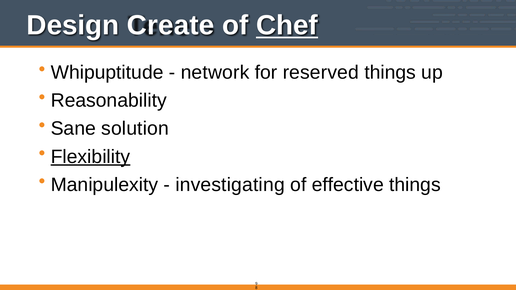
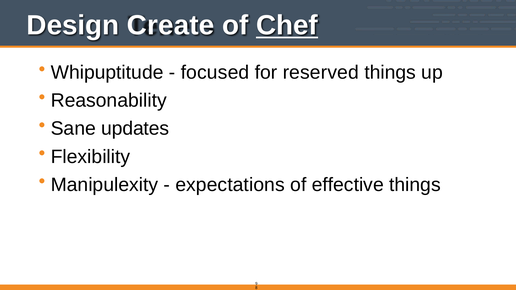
network: network -> focused
solution: solution -> updates
Flexibility underline: present -> none
investigating: investigating -> expectations
